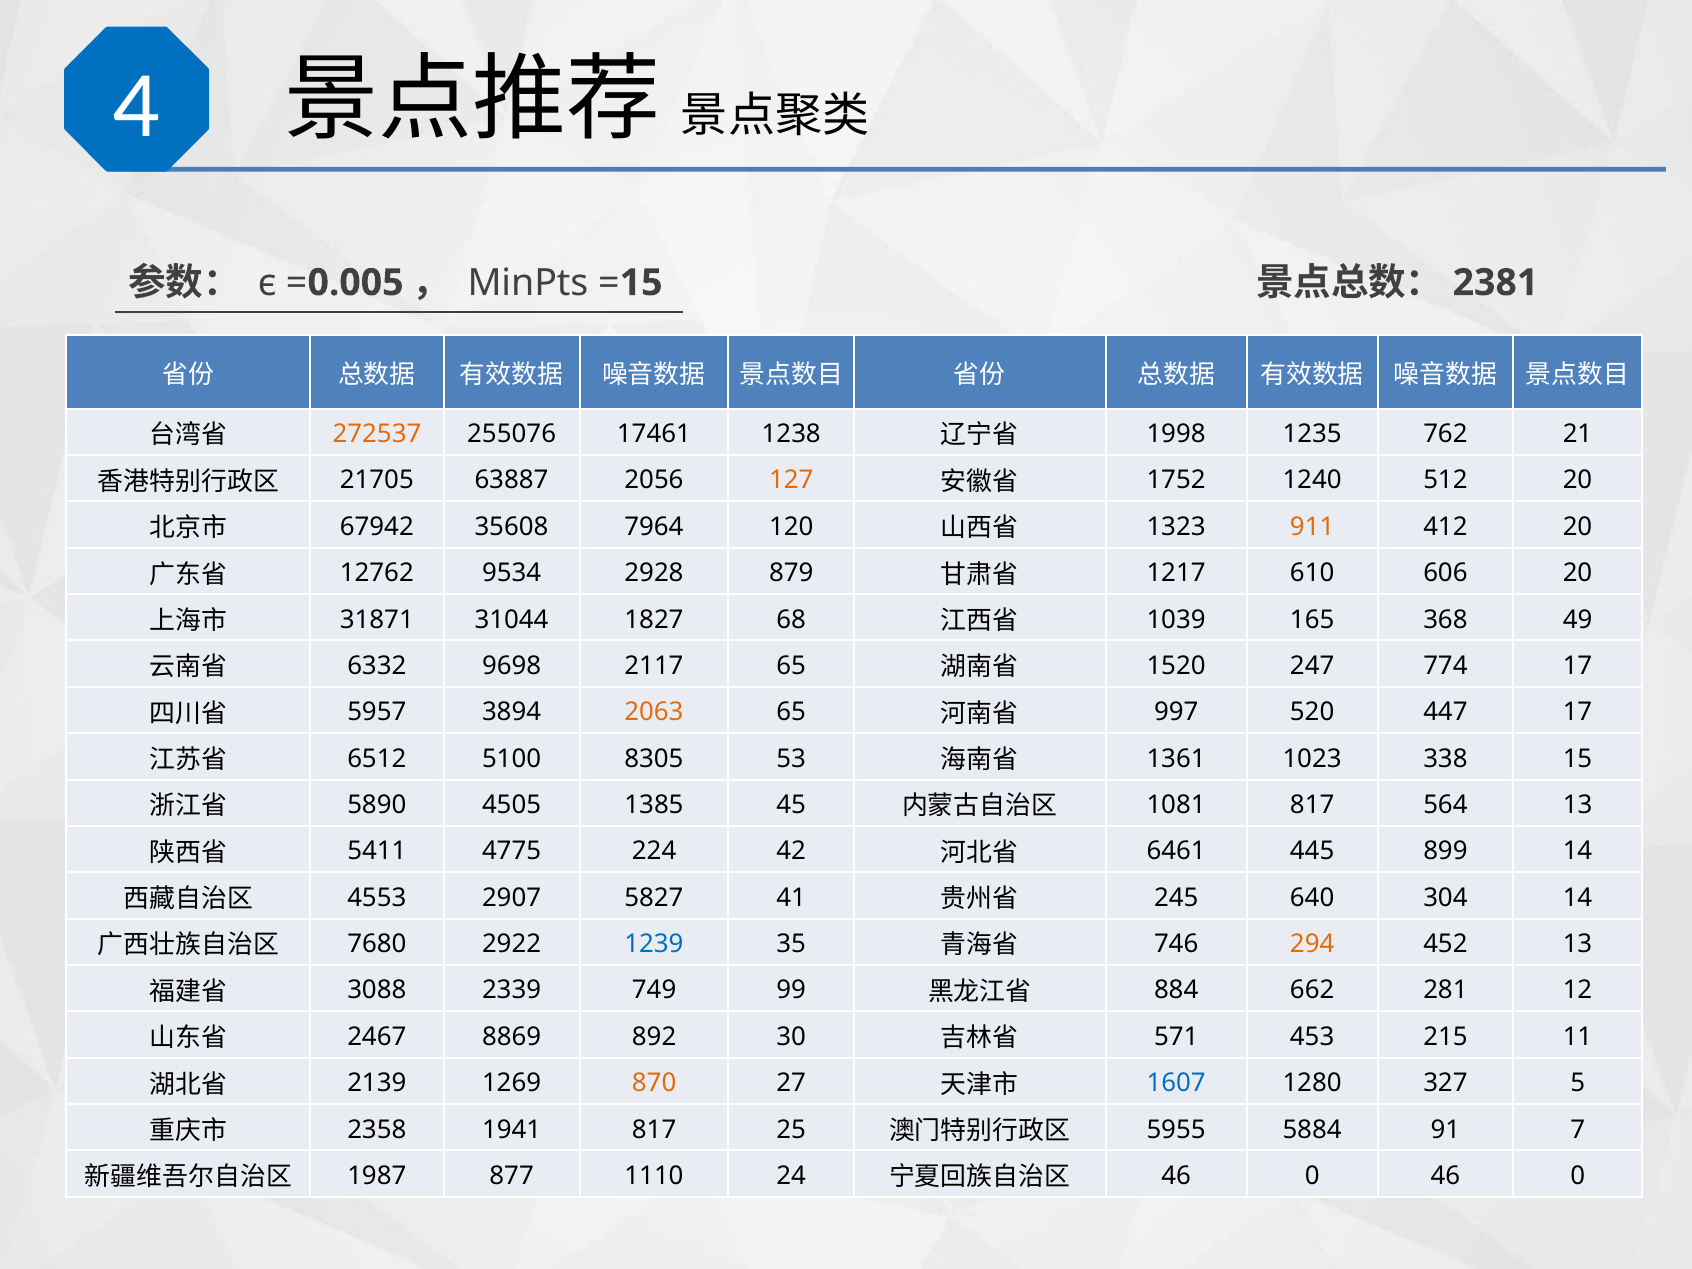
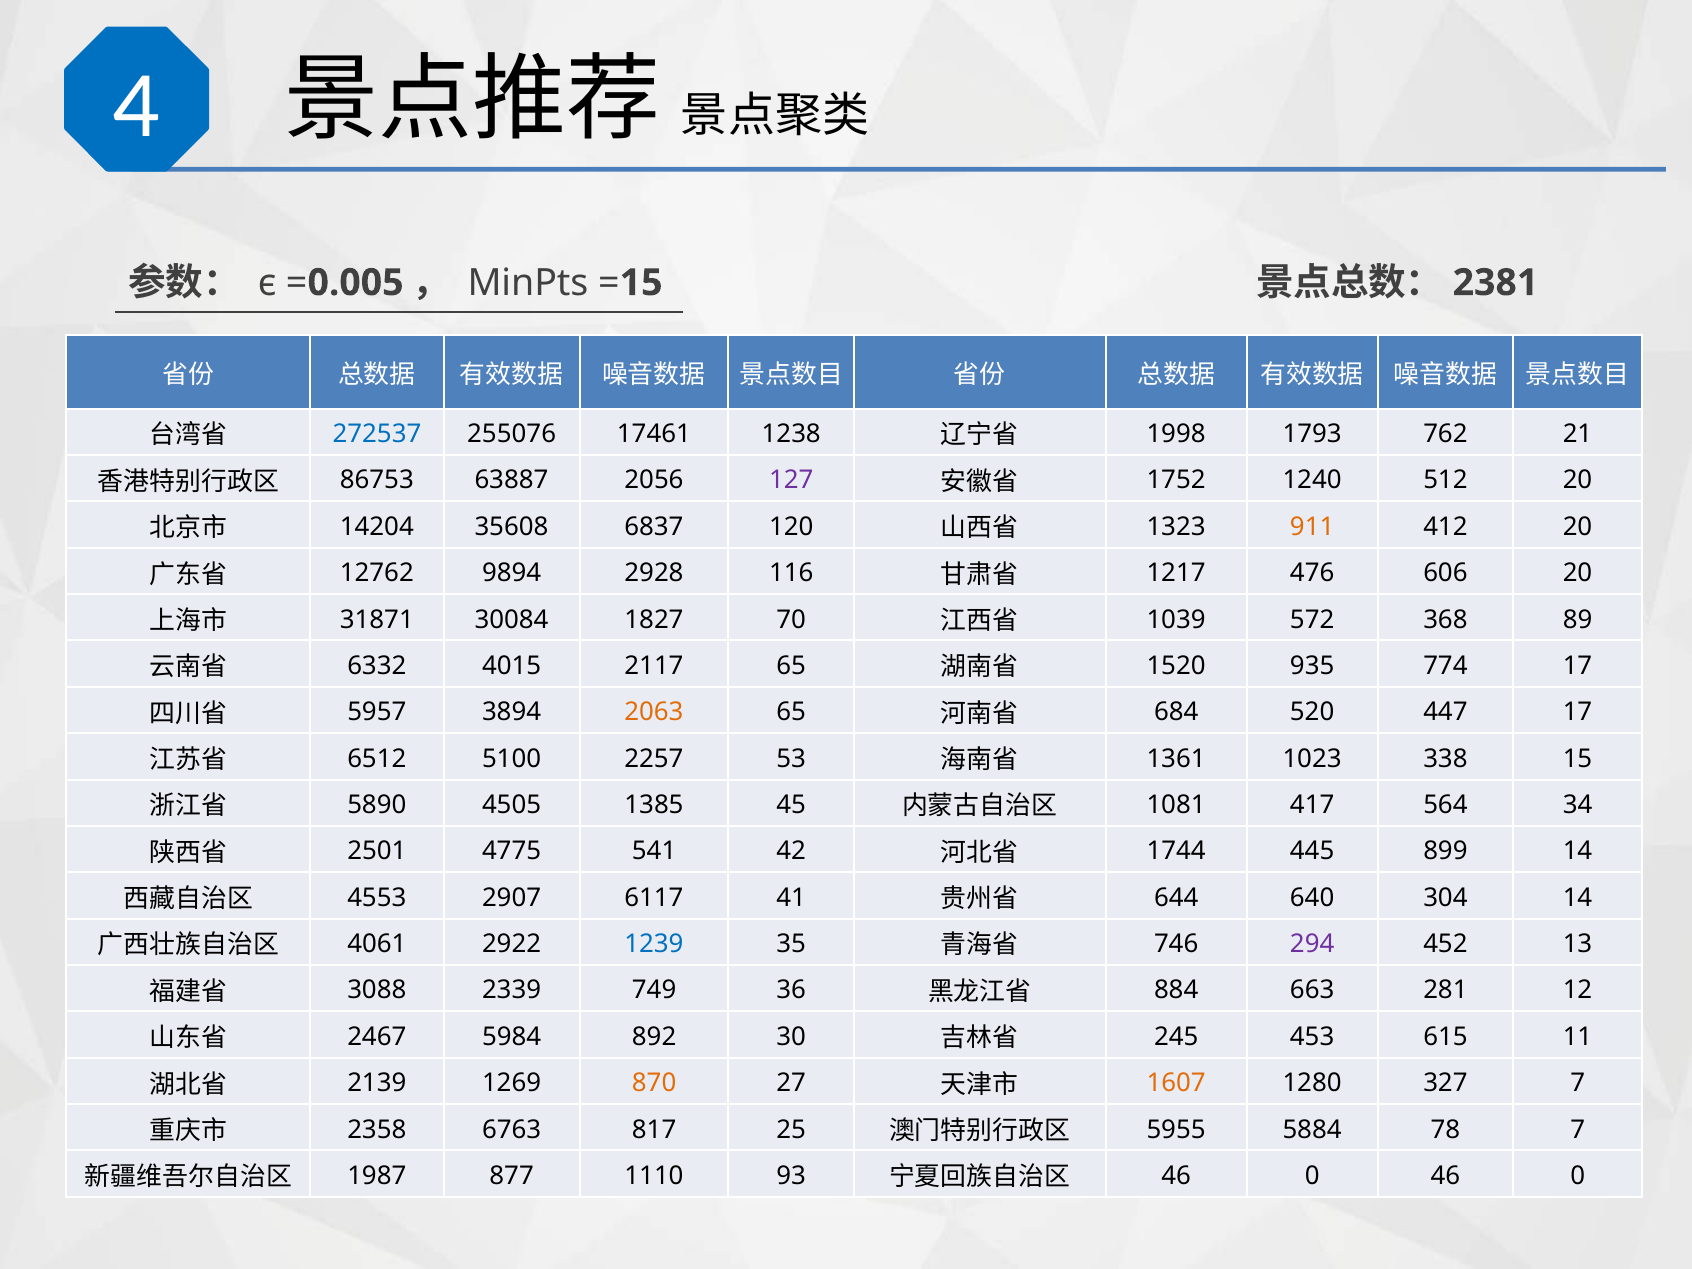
272537 colour: orange -> blue
1235: 1235 -> 1793
21705: 21705 -> 86753
127 colour: orange -> purple
67942: 67942 -> 14204
7964: 7964 -> 6837
9534: 9534 -> 9894
879: 879 -> 116
610: 610 -> 476
31044: 31044 -> 30084
68: 68 -> 70
165: 165 -> 572
49: 49 -> 89
9698: 9698 -> 4015
247: 247 -> 935
997: 997 -> 684
8305: 8305 -> 2257
1081 817: 817 -> 417
564 13: 13 -> 34
5411: 5411 -> 2501
224: 224 -> 541
6461: 6461 -> 1744
5827: 5827 -> 6117
245: 245 -> 644
7680: 7680 -> 4061
294 colour: orange -> purple
99: 99 -> 36
662: 662 -> 663
8869: 8869 -> 5984
571: 571 -> 245
215: 215 -> 615
1607 colour: blue -> orange
327 5: 5 -> 7
1941: 1941 -> 6763
91: 91 -> 78
24: 24 -> 93
